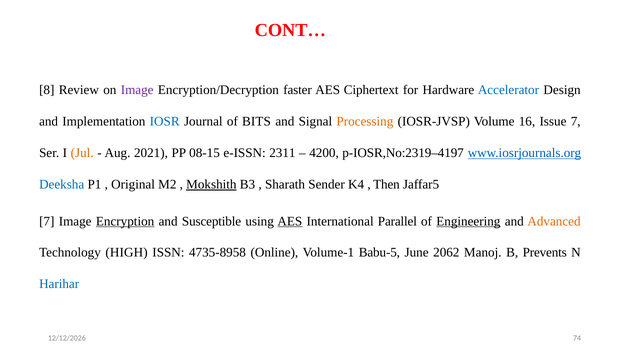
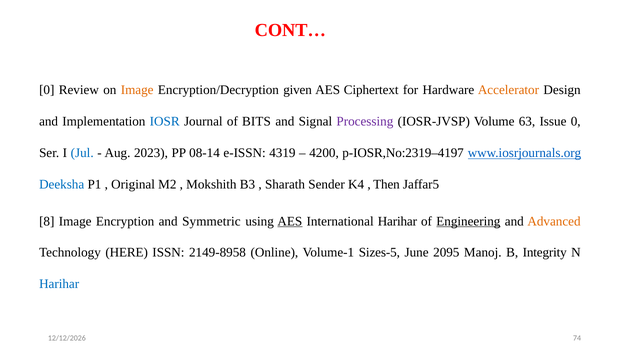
8 at (47, 90): 8 -> 0
Image at (137, 90) colour: purple -> orange
faster: faster -> given
Accelerator colour: blue -> orange
Processing colour: orange -> purple
16: 16 -> 63
Issue 7: 7 -> 0
Jul colour: orange -> blue
2021: 2021 -> 2023
08-15: 08-15 -> 08-14
2311: 2311 -> 4319
Mokshith underline: present -> none
7 at (47, 221): 7 -> 8
Encryption underline: present -> none
Susceptible: Susceptible -> Symmetric
International Parallel: Parallel -> Harihar
HIGH: HIGH -> HERE
4735-8958: 4735-8958 -> 2149-8958
Babu-5: Babu-5 -> Sizes-5
2062: 2062 -> 2095
Prevents: Prevents -> Integrity
